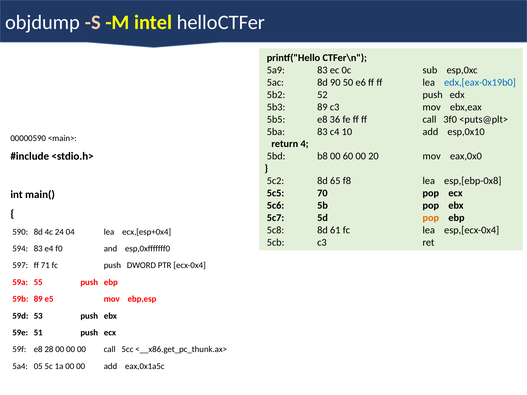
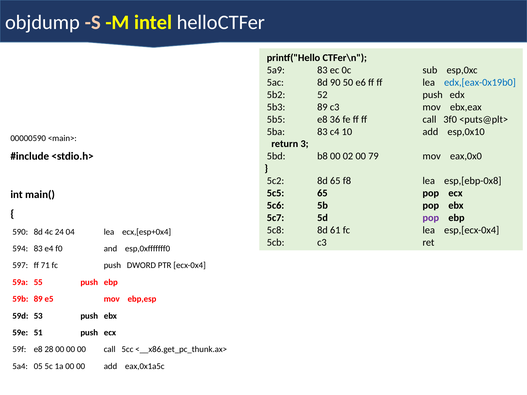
4: 4 -> 3
60: 60 -> 02
20: 20 -> 79
5c5 70: 70 -> 65
pop at (431, 218) colour: orange -> purple
